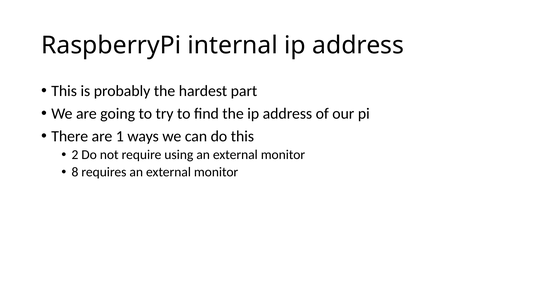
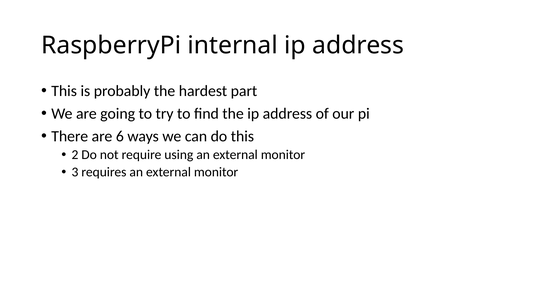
1: 1 -> 6
8: 8 -> 3
